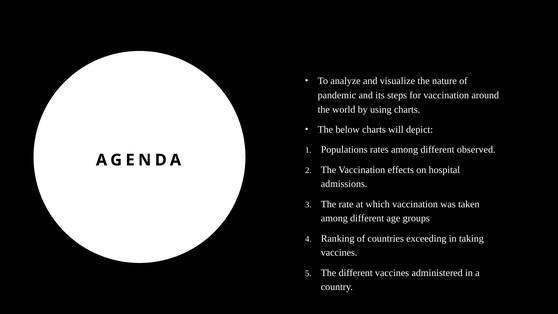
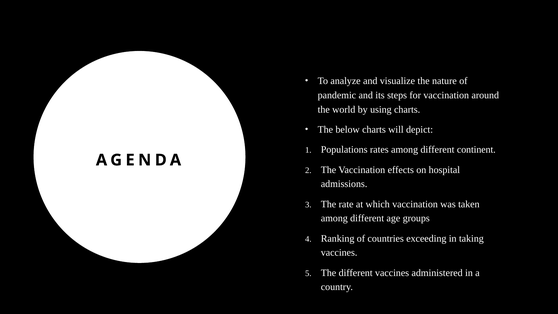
observed: observed -> continent
